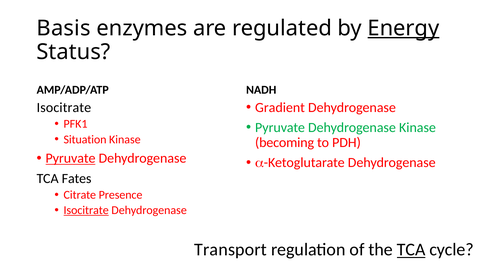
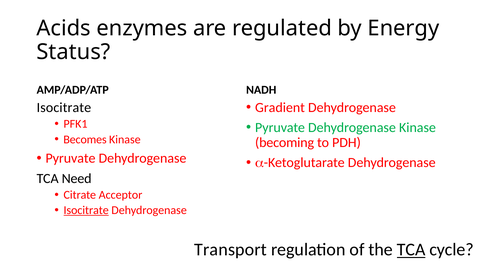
Basis: Basis -> Acids
Energy underline: present -> none
Situation: Situation -> Becomes
Pyruvate at (71, 159) underline: present -> none
Fates: Fates -> Need
Presence: Presence -> Acceptor
